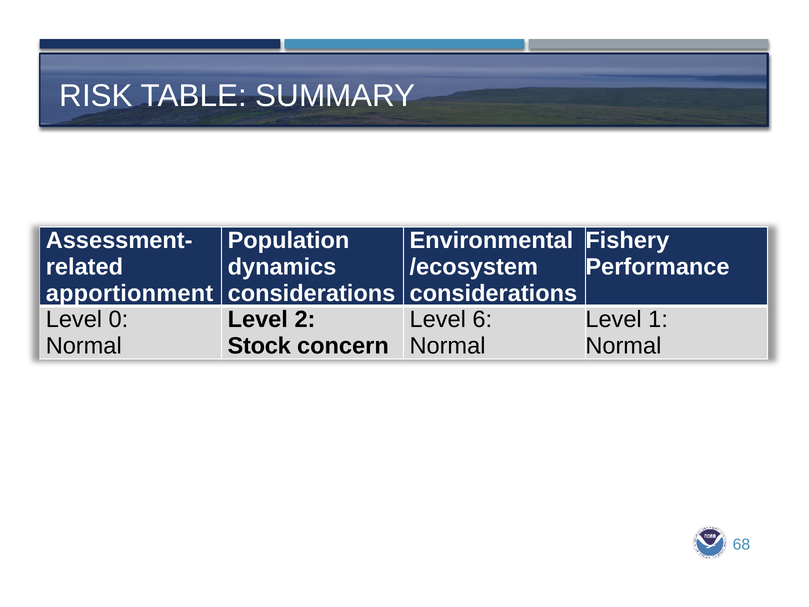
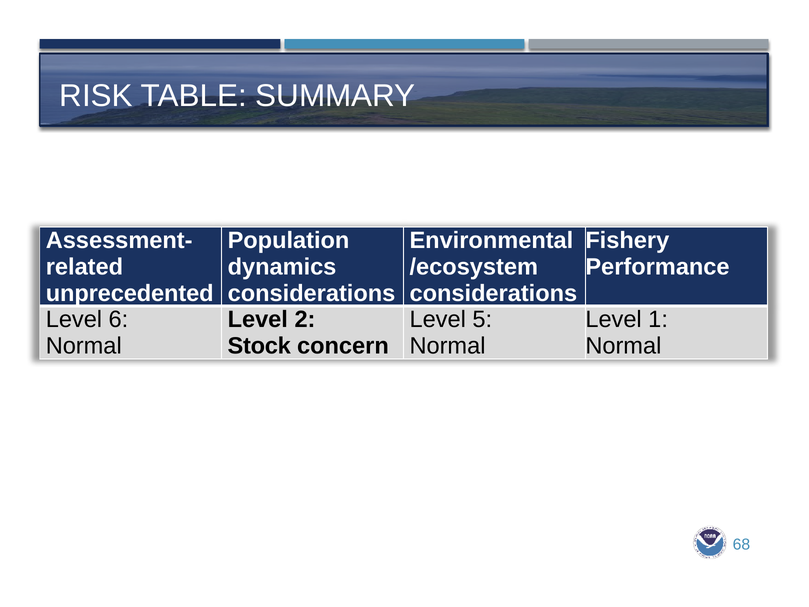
apportionment: apportionment -> unprecedented
0: 0 -> 6
6: 6 -> 5
